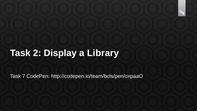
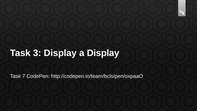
2: 2 -> 3
a Library: Library -> Display
